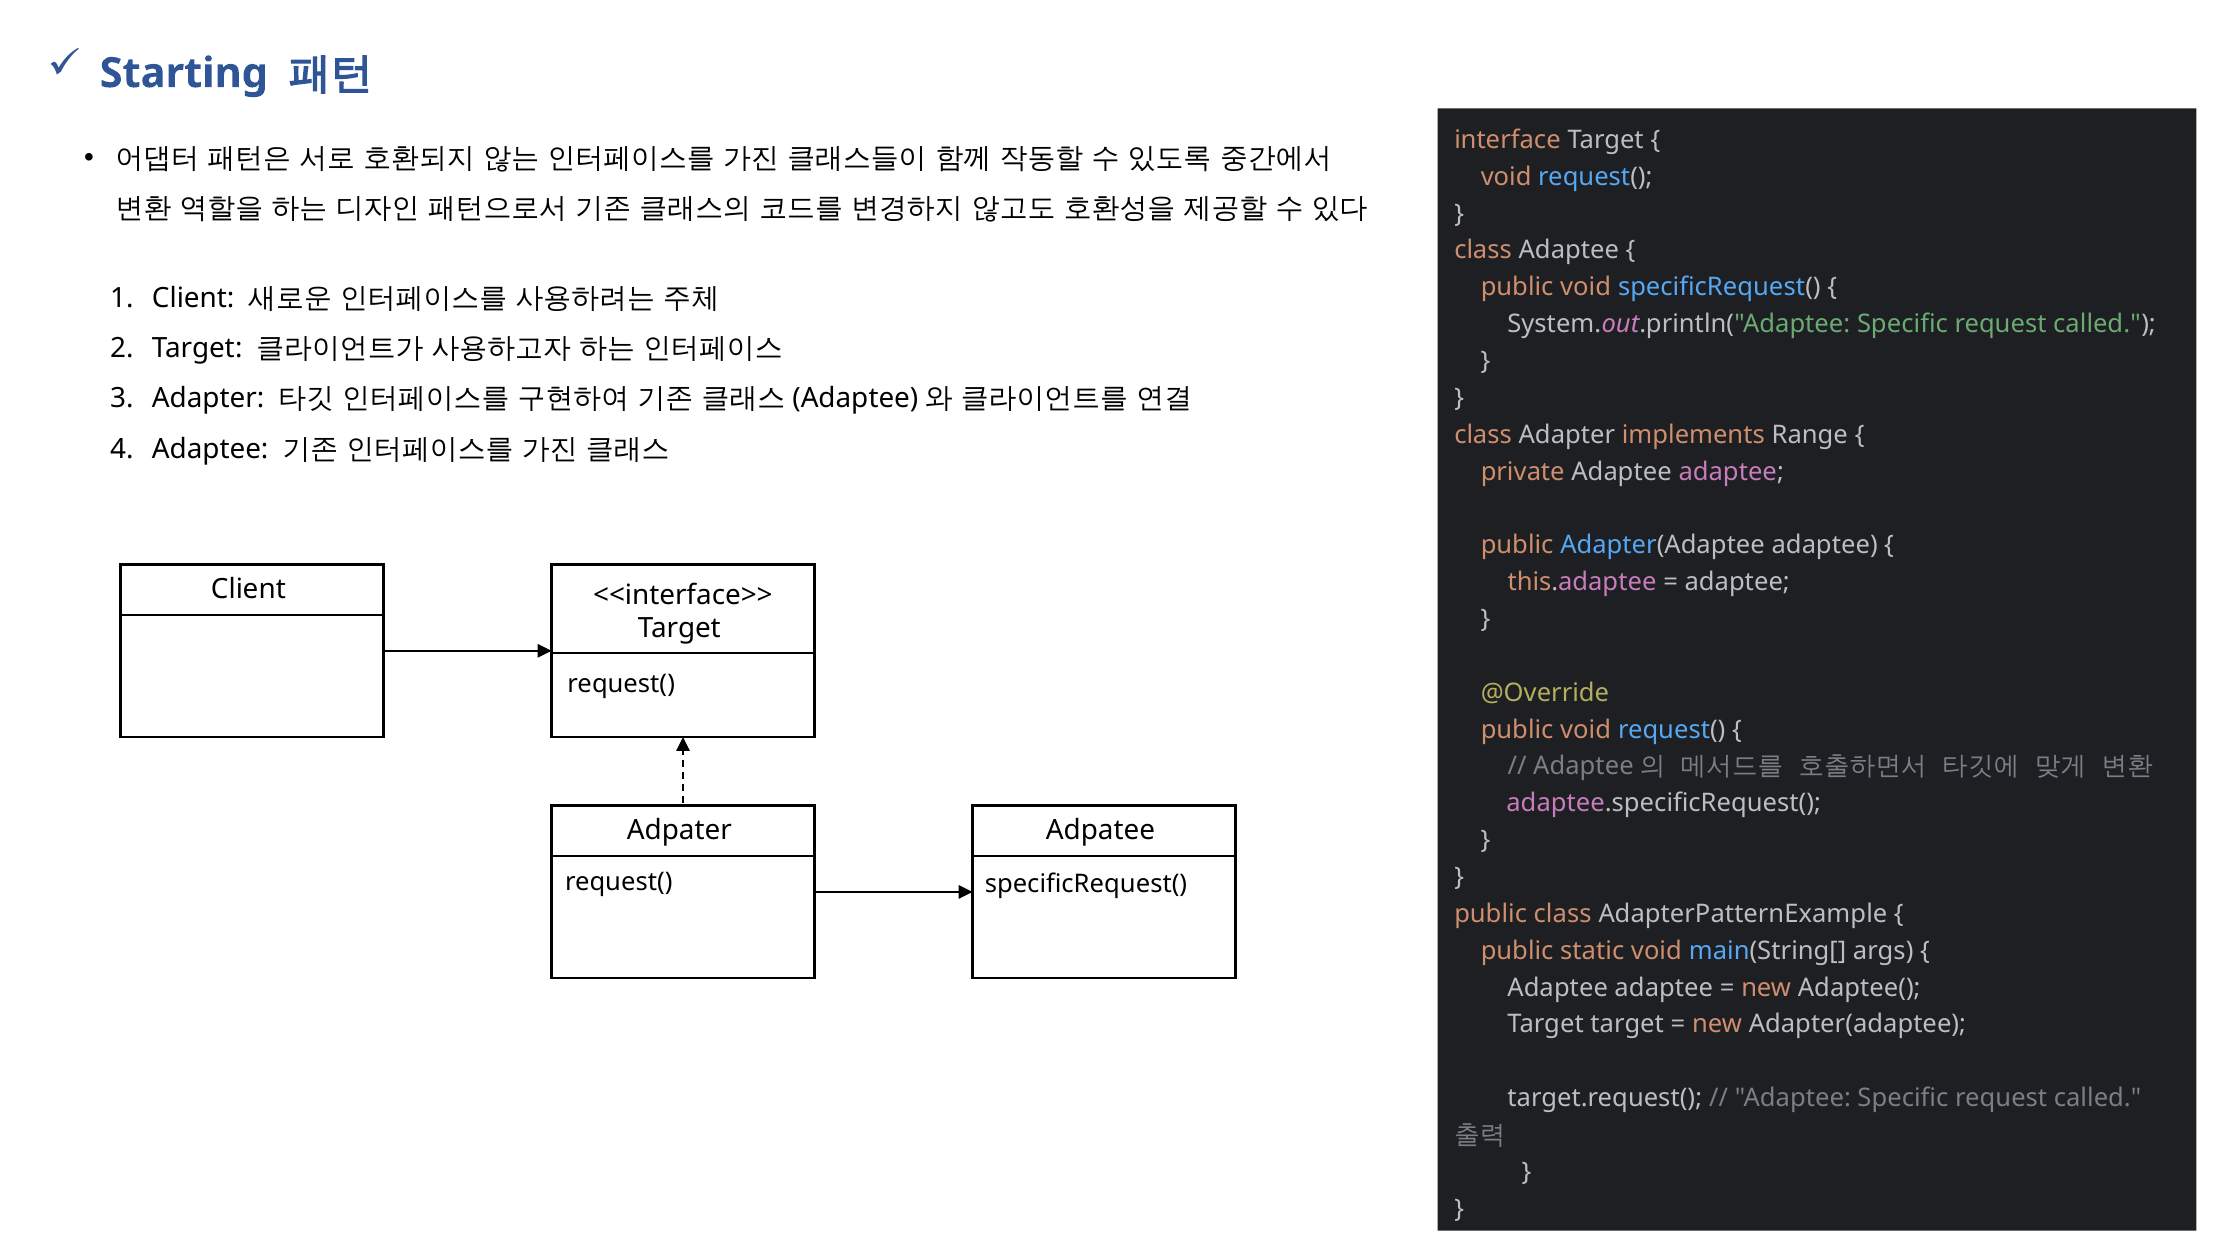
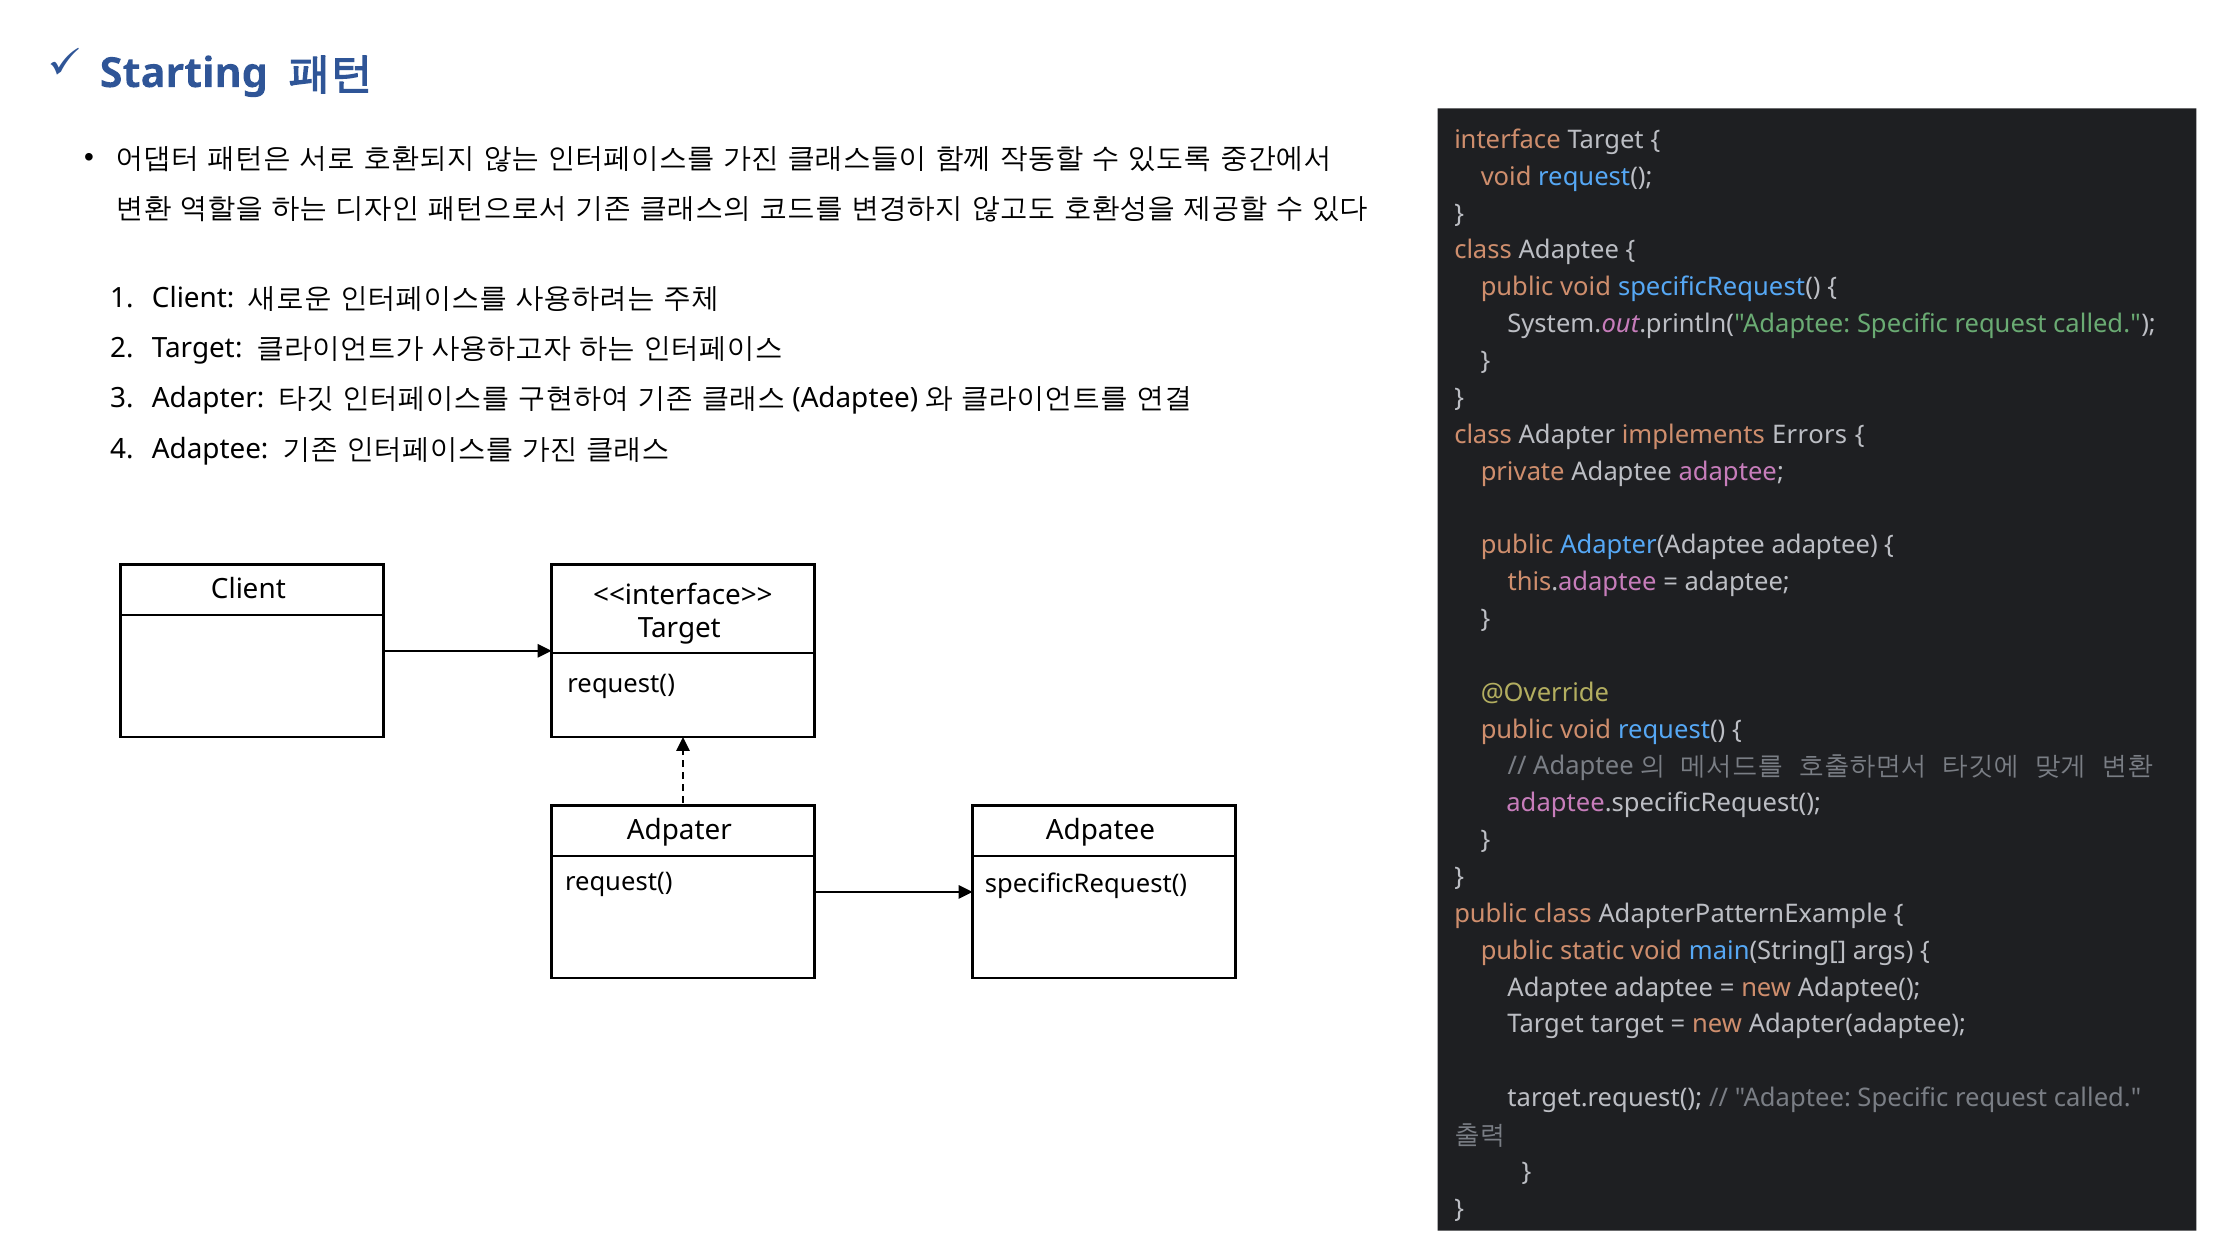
Range: Range -> Errors
